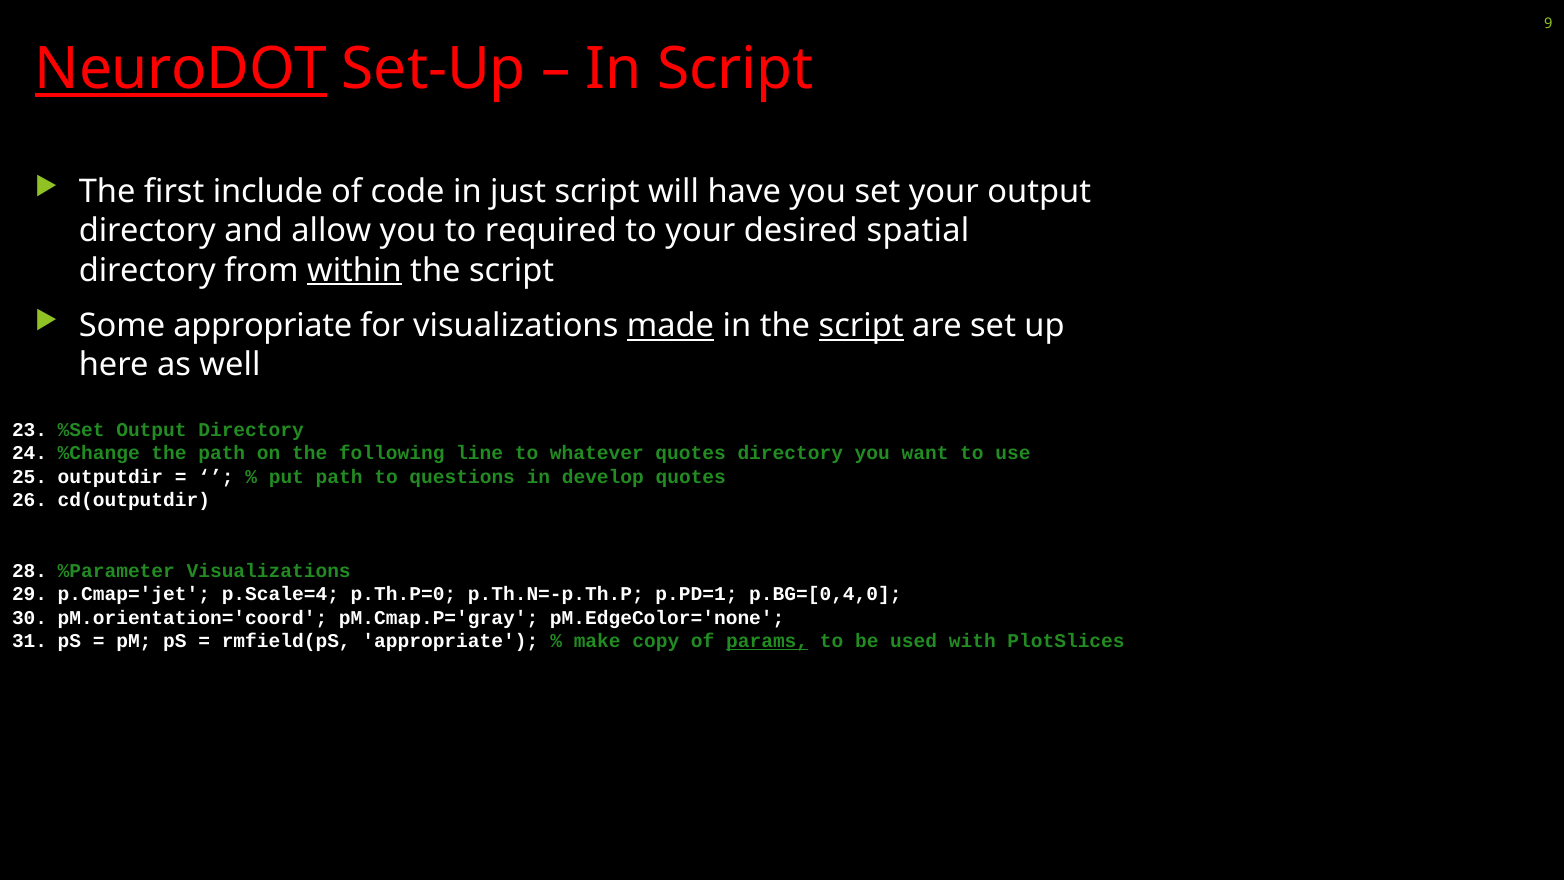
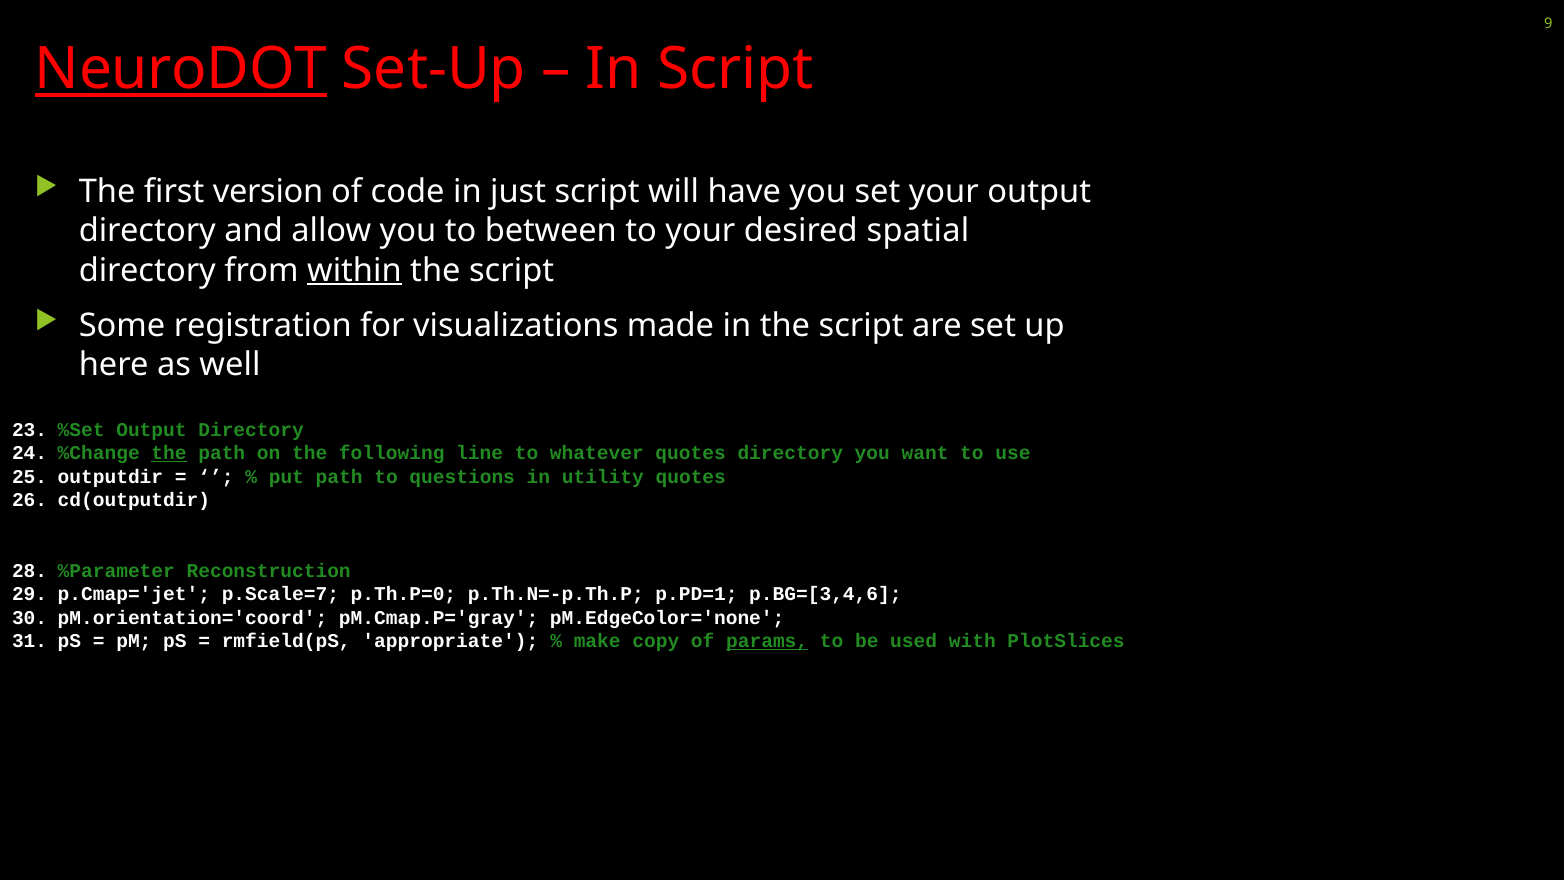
include: include -> version
required: required -> between
Some appropriate: appropriate -> registration
made underline: present -> none
script at (861, 326) underline: present -> none
the at (169, 453) underline: none -> present
develop: develop -> utility
%Parameter Visualizations: Visualizations -> Reconstruction
p.Scale=4: p.Scale=4 -> p.Scale=7
p.BG=[0,4,0: p.BG=[0,4,0 -> p.BG=[3,4,6
